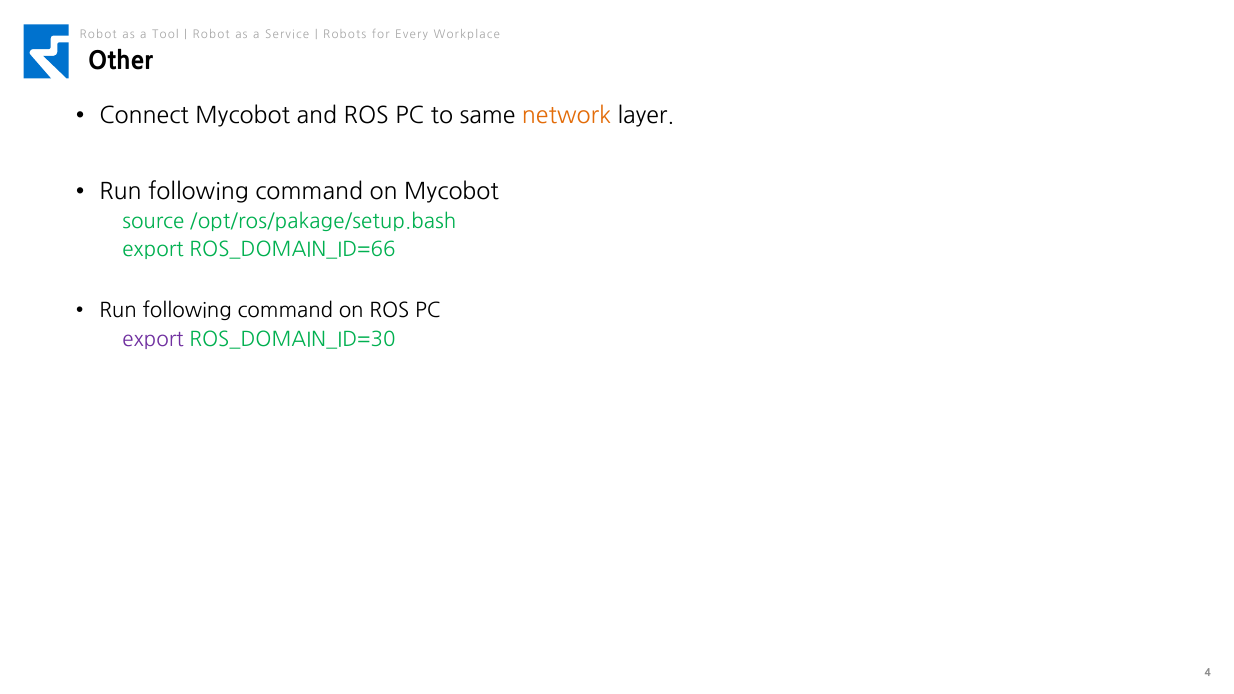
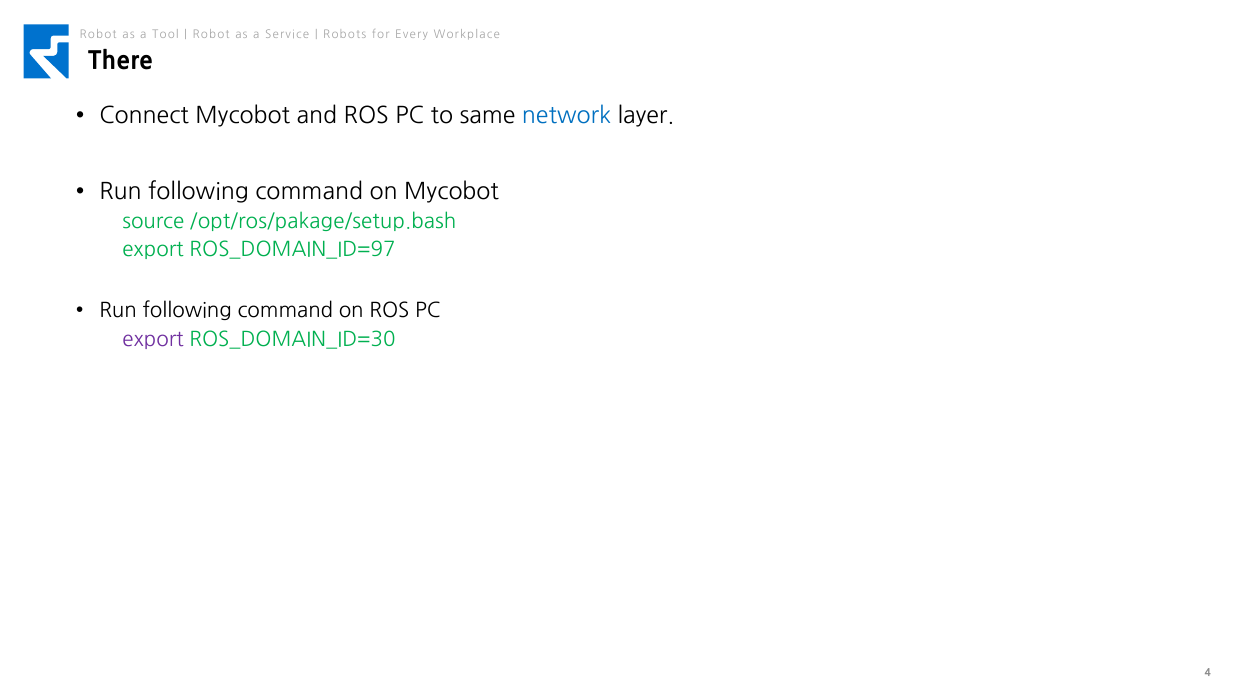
Other: Other -> There
network colour: orange -> blue
ROS_DOMAIN_ID=66: ROS_DOMAIN_ID=66 -> ROS_DOMAIN_ID=97
